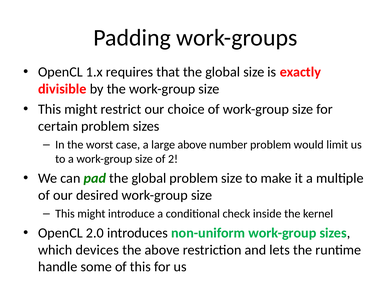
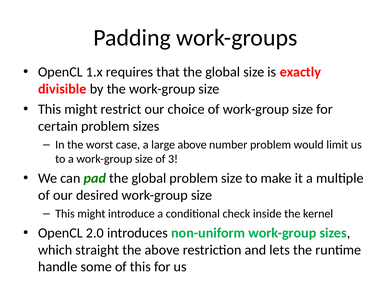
2: 2 -> 3
devices: devices -> straight
